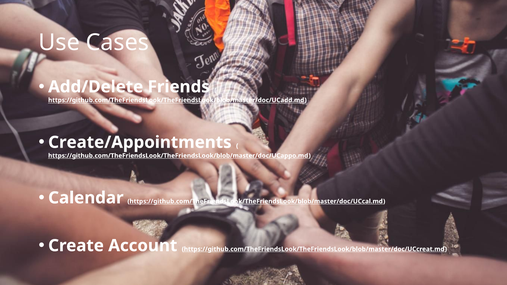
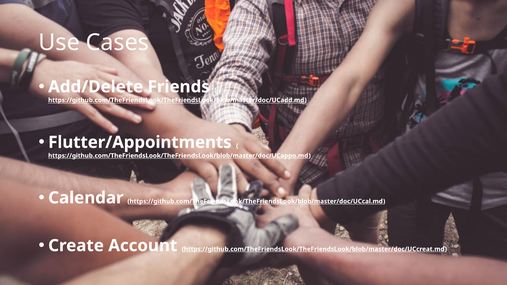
Create/Appointments: Create/Appointments -> Flutter/Appointments
